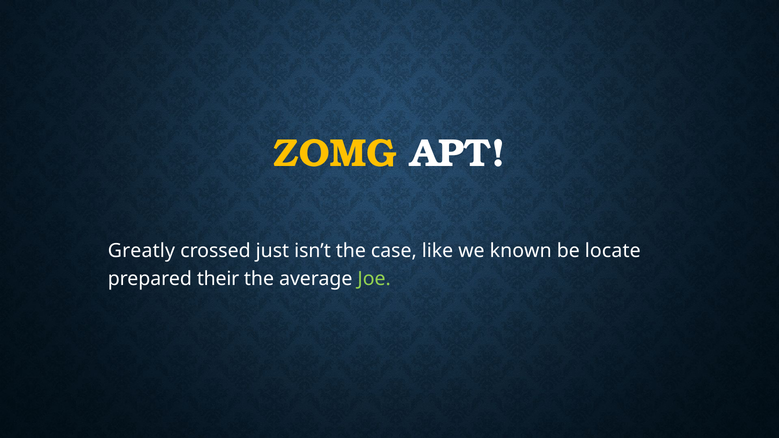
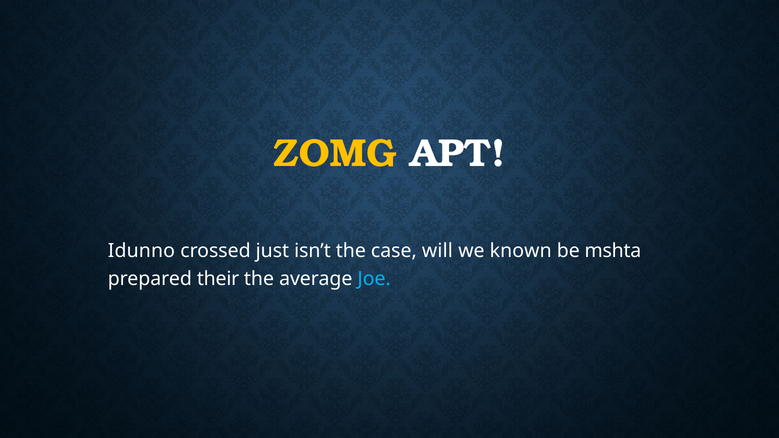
Greatly: Greatly -> Idunno
like: like -> will
locate: locate -> mshta
Joe colour: light green -> light blue
